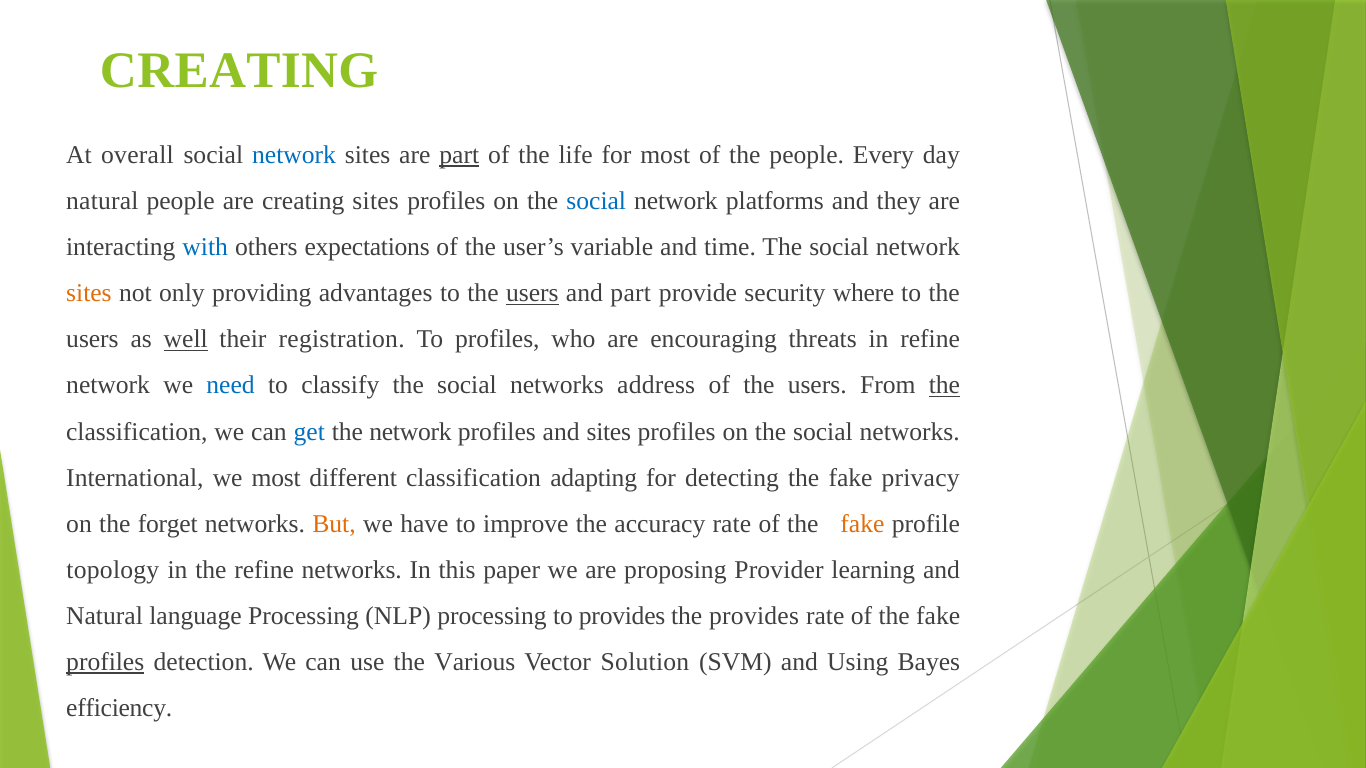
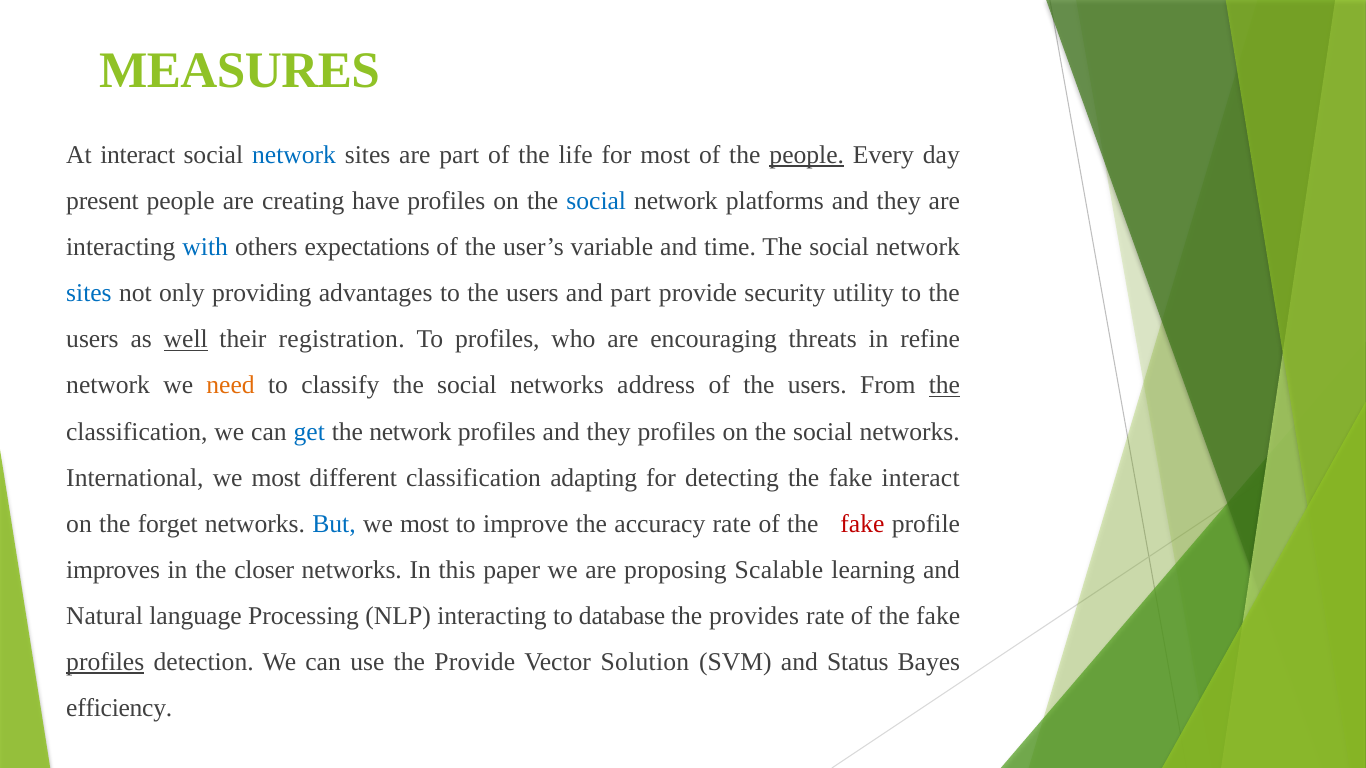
CREATING at (239, 71): CREATING -> MEASURES
At overall: overall -> interact
part at (459, 155) underline: present -> none
people at (807, 155) underline: none -> present
natural at (102, 201): natural -> present
creating sites: sites -> have
sites at (89, 294) colour: orange -> blue
users at (532, 294) underline: present -> none
where: where -> utility
need colour: blue -> orange
profiles and sites: sites -> they
fake privacy: privacy -> interact
But colour: orange -> blue
have at (424, 524): have -> most
fake at (862, 524) colour: orange -> red
topology: topology -> improves
the refine: refine -> closer
Provider: Provider -> Scalable
NLP processing: processing -> interacting
to provides: provides -> database
the Various: Various -> Provide
Using: Using -> Status
